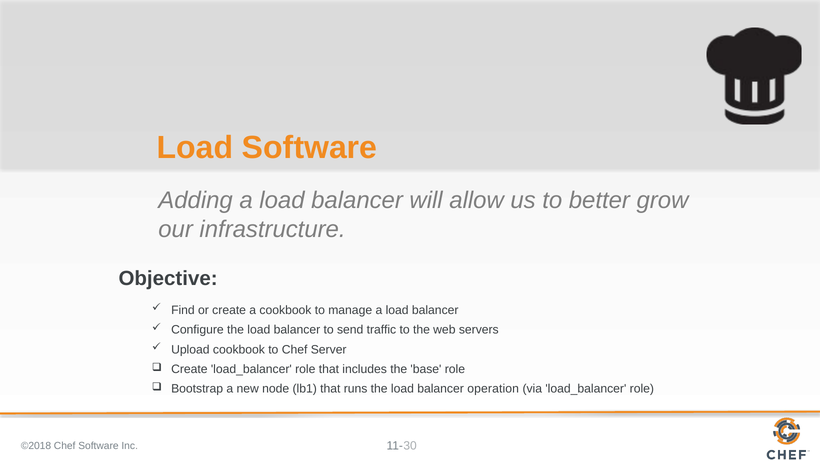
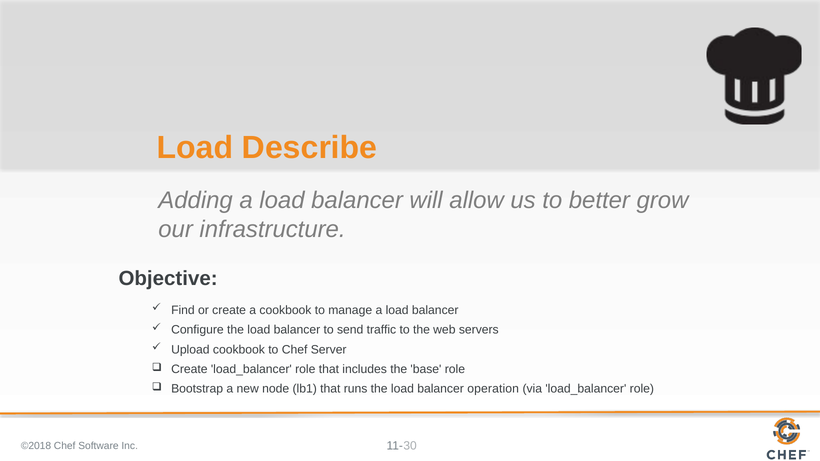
Load Software: Software -> Describe
